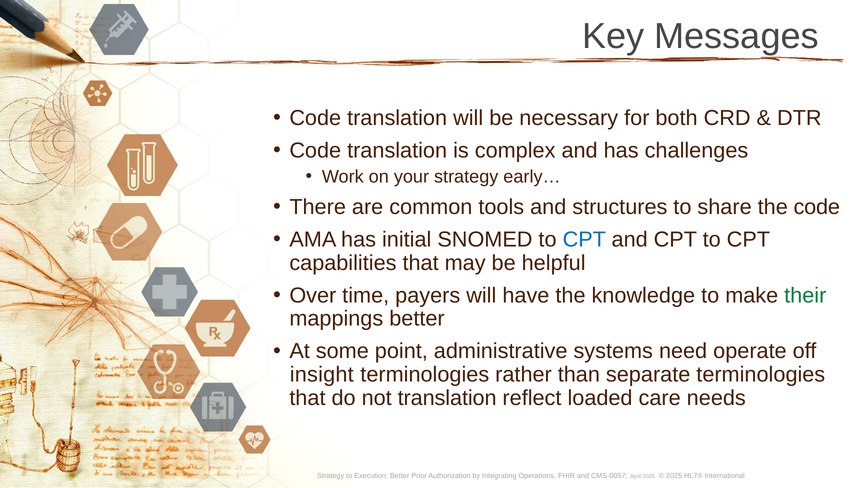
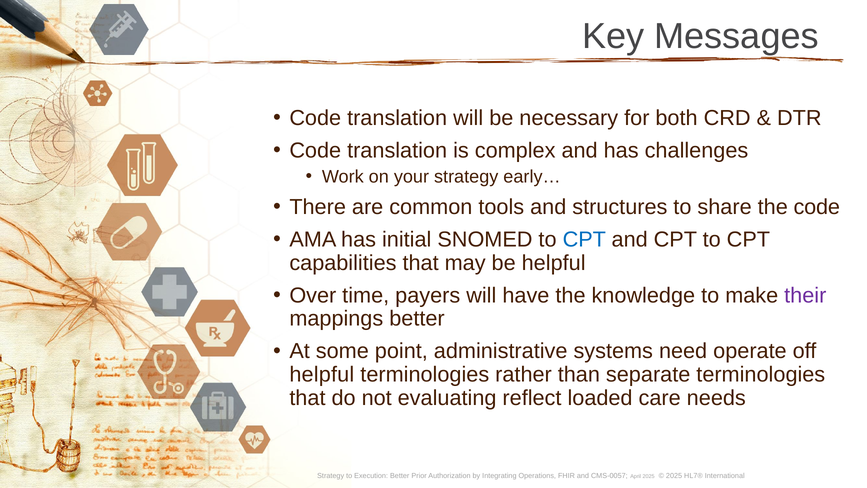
their colour: green -> purple
insight at (322, 374): insight -> helpful
not translation: translation -> evaluating
